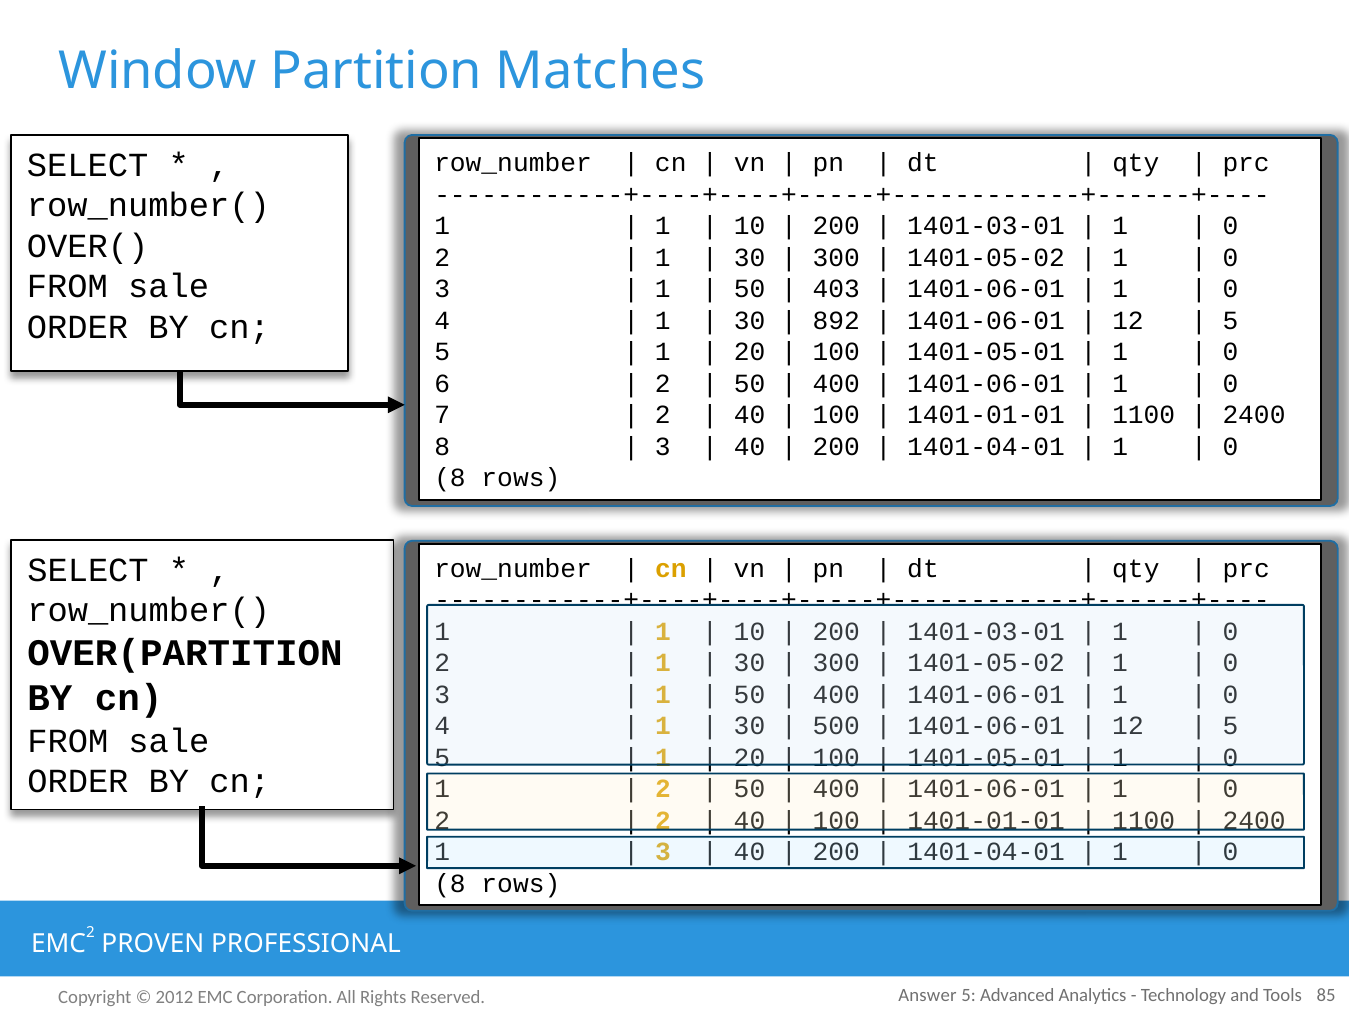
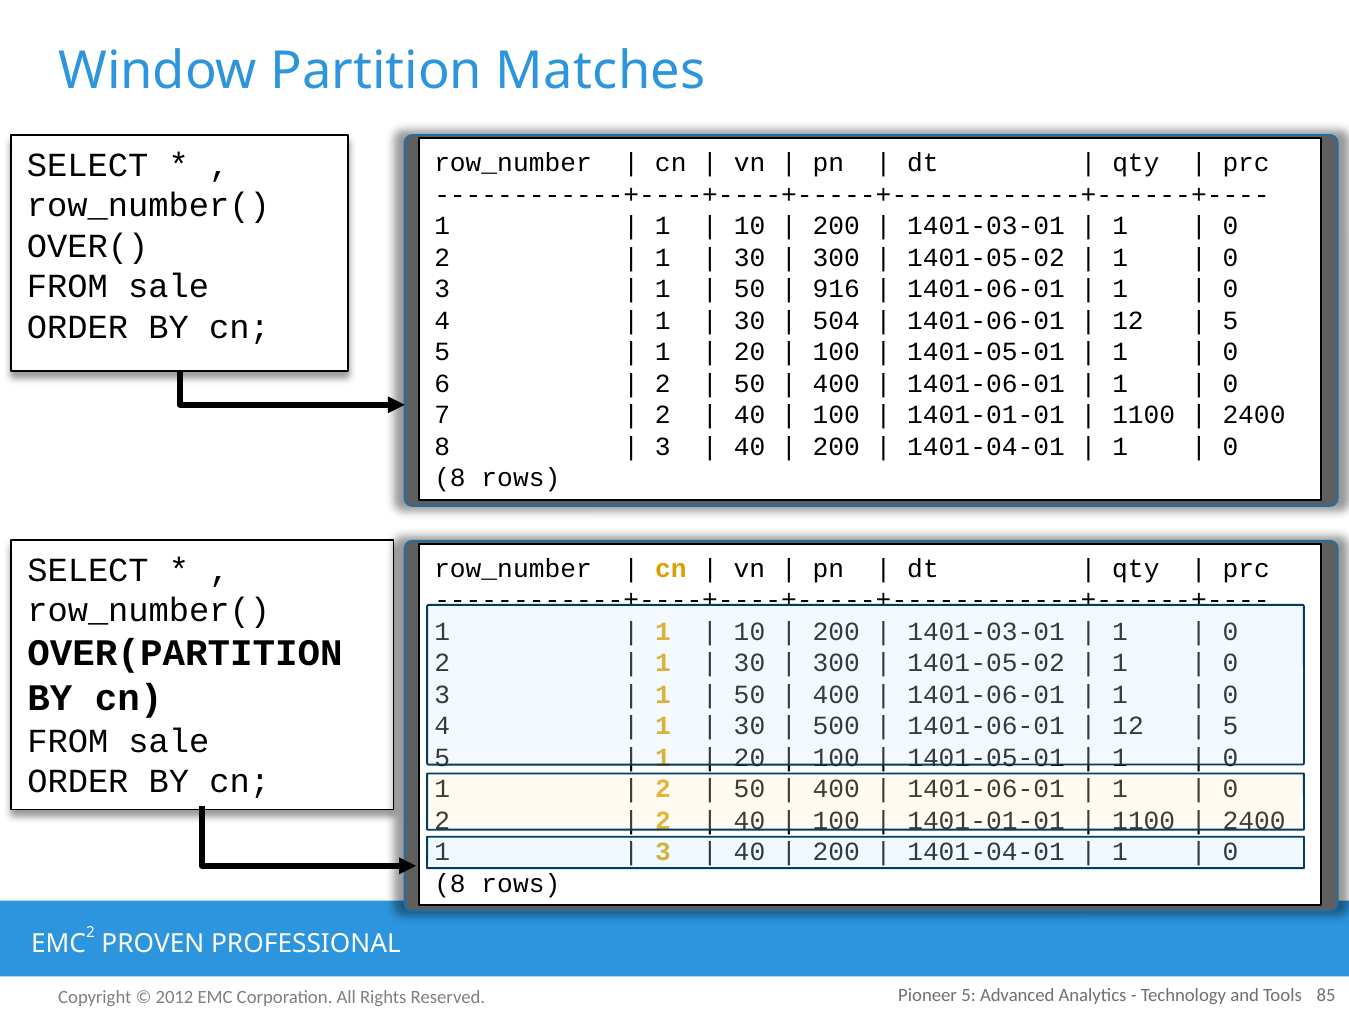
403: 403 -> 916
892: 892 -> 504
Answer: Answer -> Pioneer
